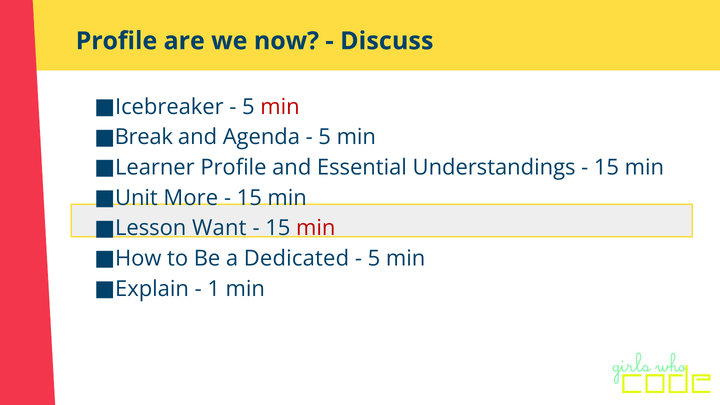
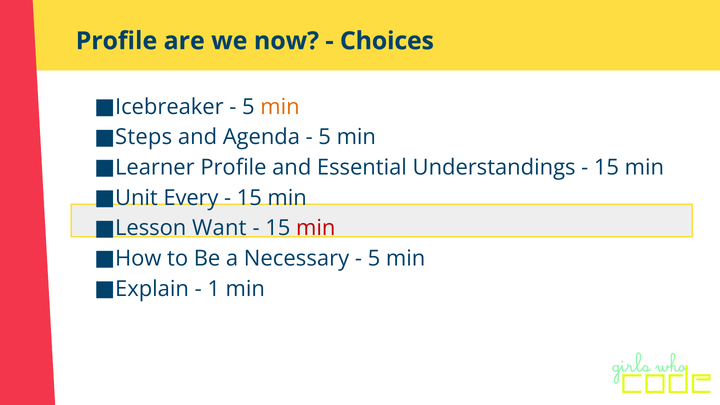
Discuss: Discuss -> Choices
min at (280, 107) colour: red -> orange
Break: Break -> Steps
More: More -> Every
Dedicated: Dedicated -> Necessary
